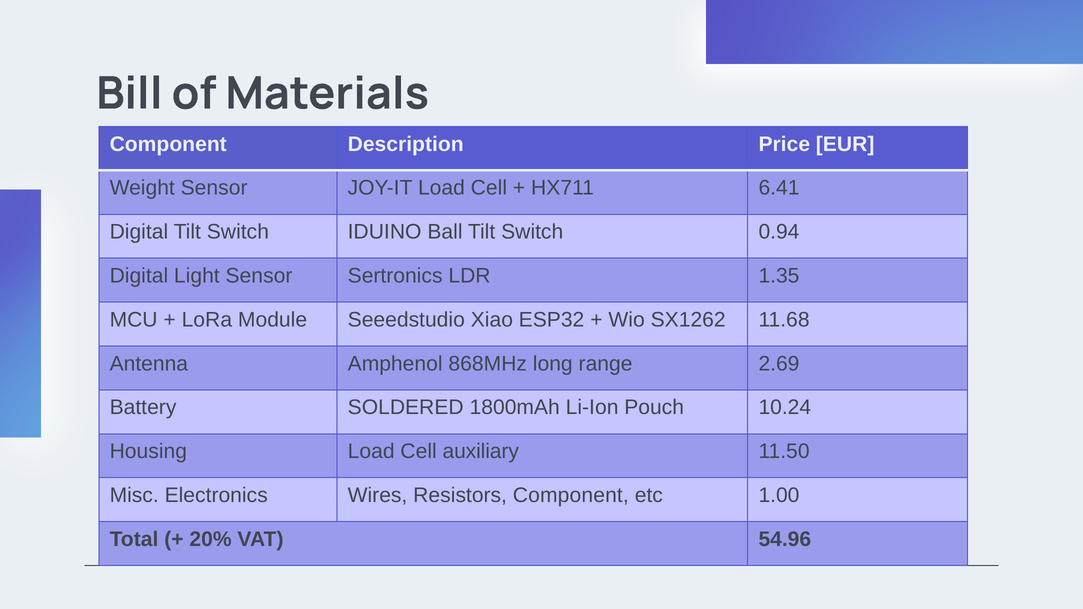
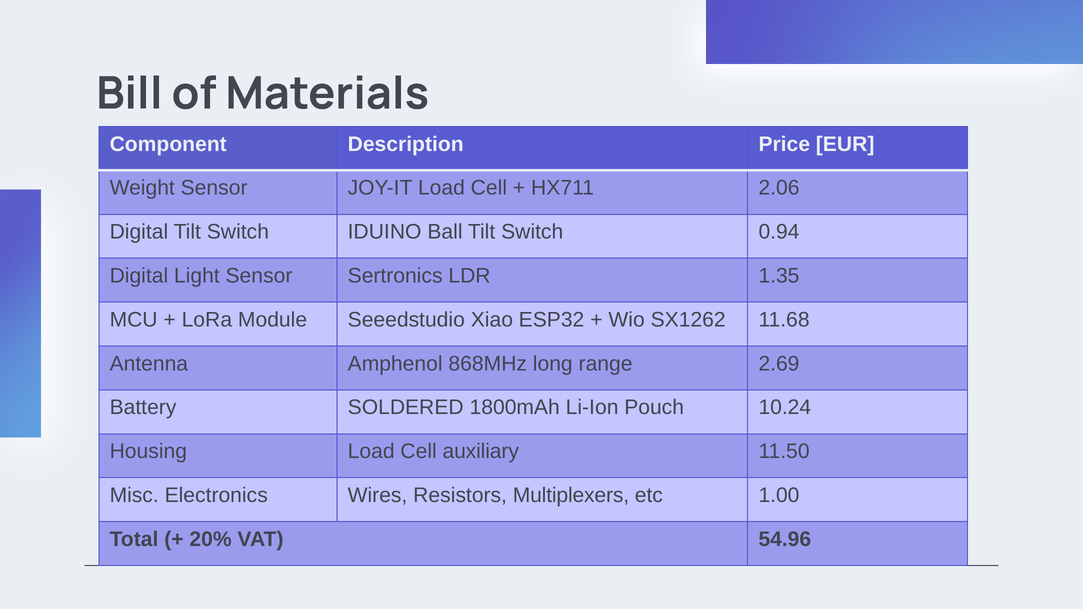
6.41: 6.41 -> 2.06
Resistors Component: Component -> Multiplexers
